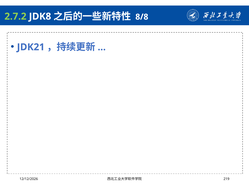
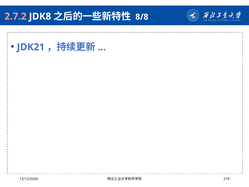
2.7.2 colour: light green -> pink
